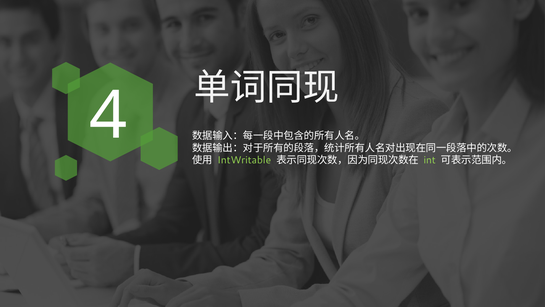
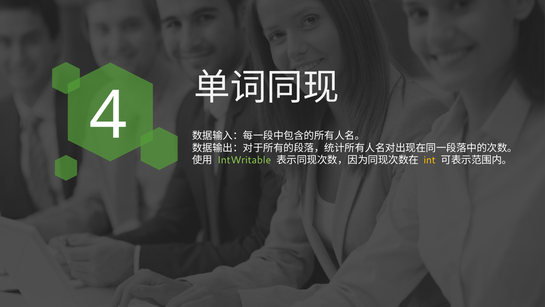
int colour: light green -> yellow
